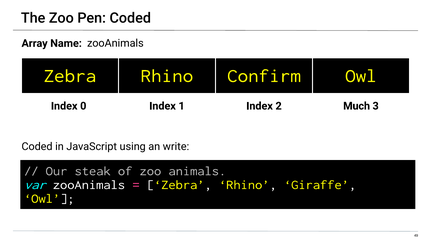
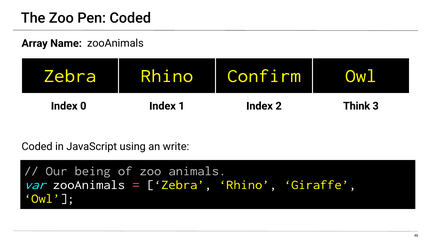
Much: Much -> Think
steak: steak -> being
